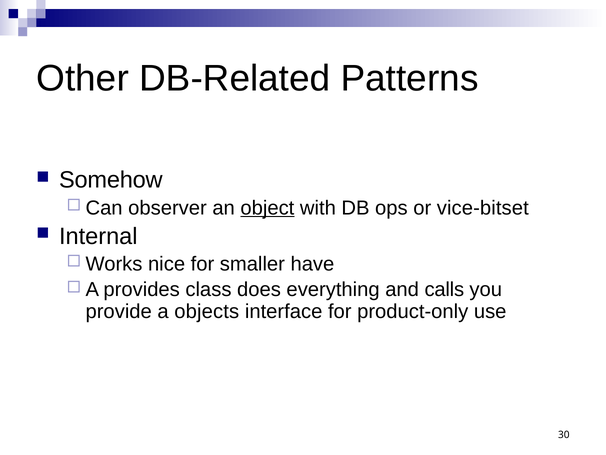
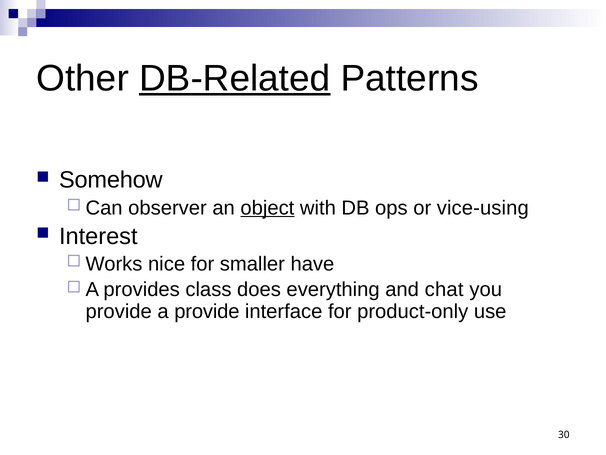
DB-Related underline: none -> present
vice-bitset: vice-bitset -> vice-using
Internal: Internal -> Interest
calls: calls -> chat
a objects: objects -> provide
